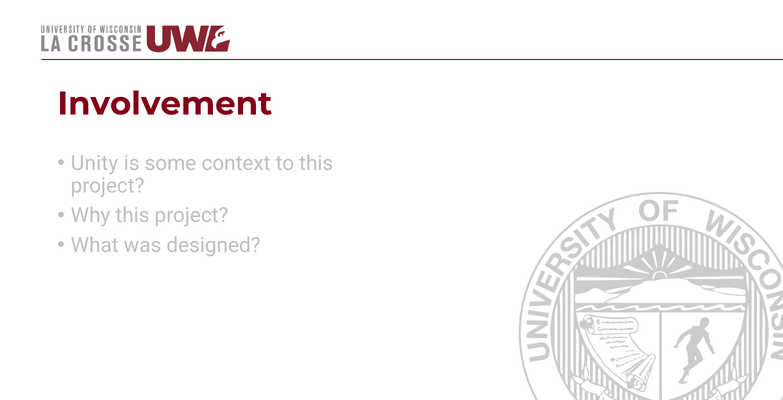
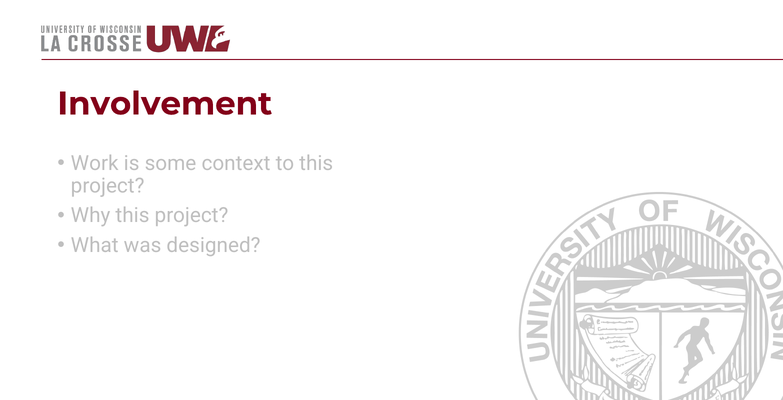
Unity: Unity -> Work
